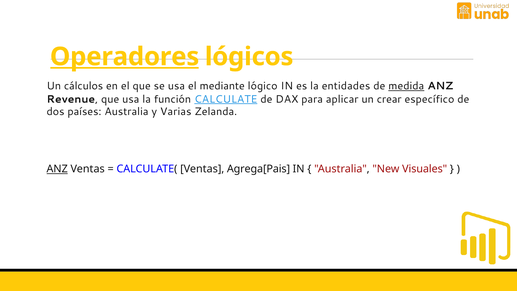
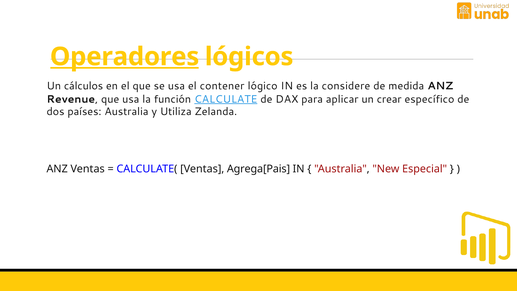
mediante: mediante -> contener
entidades: entidades -> considere
medida underline: present -> none
Varias: Varias -> Utiliza
ANZ at (57, 169) underline: present -> none
Visuales: Visuales -> Especial
